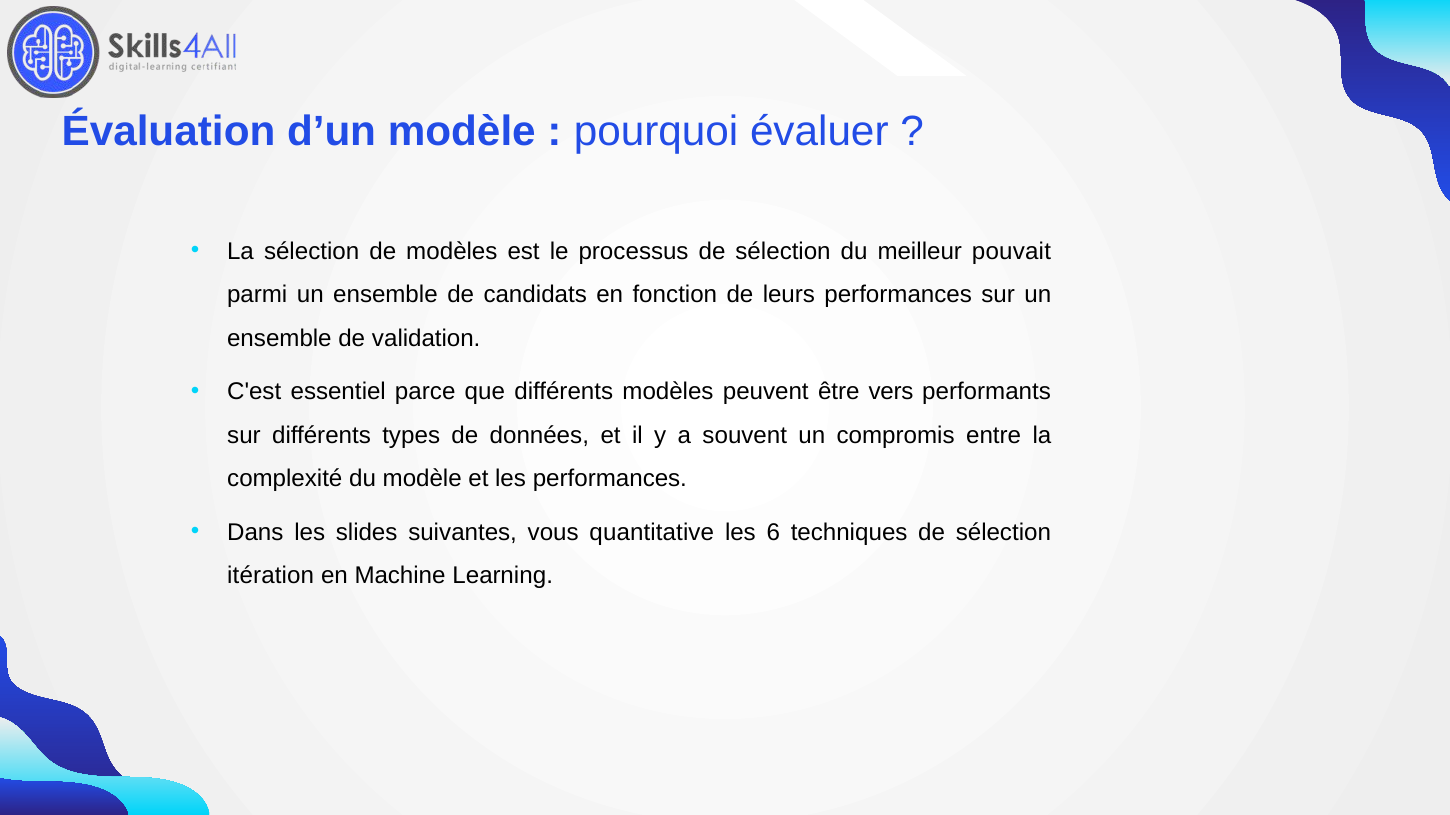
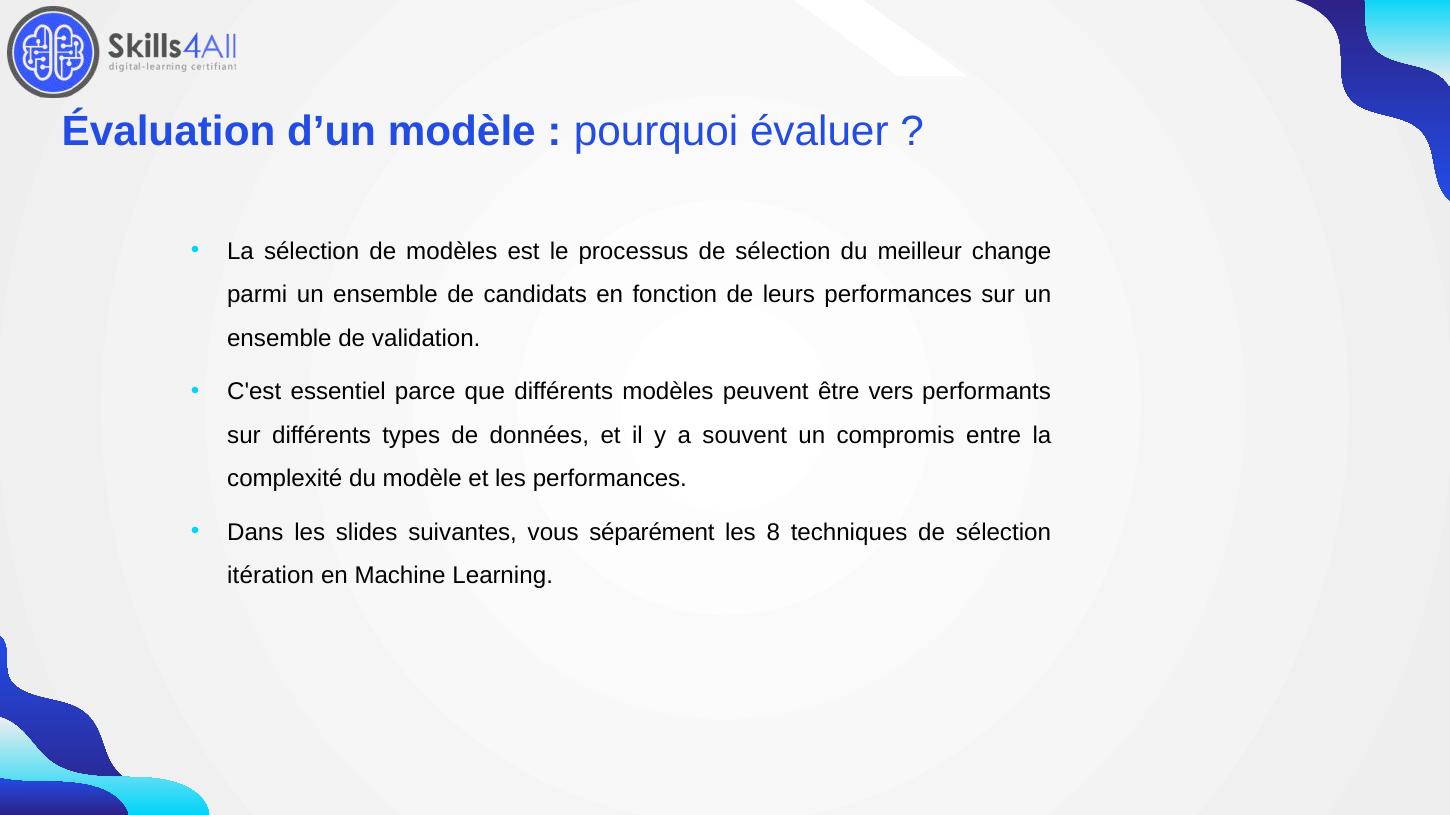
pouvait: pouvait -> change
quantitative: quantitative -> séparément
6: 6 -> 8
